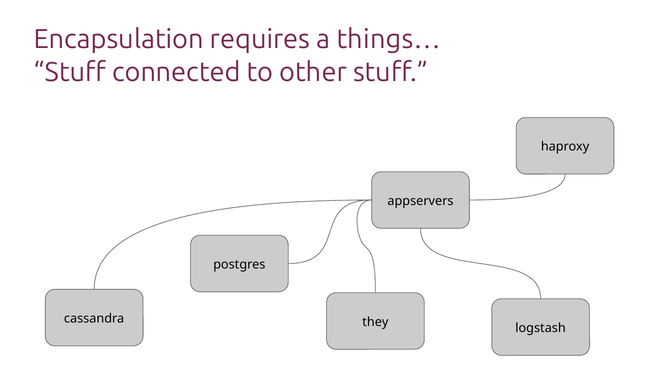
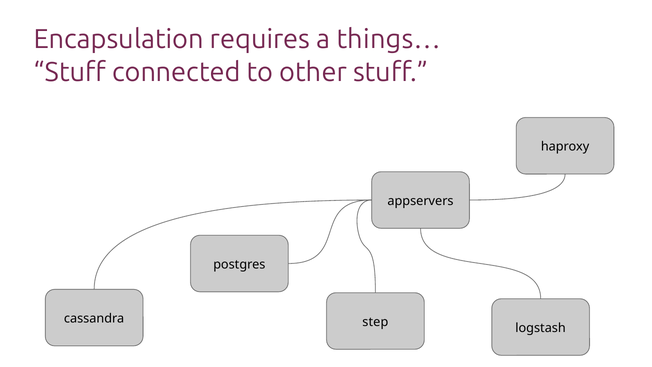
they: they -> step
